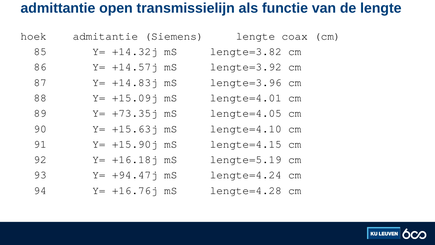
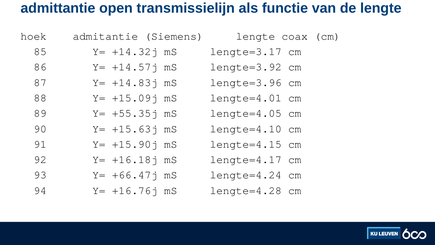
lengte=3.82: lengte=3.82 -> lengte=3.17
+73.35j: +73.35j -> +55.35j
lengte=5.19: lengte=5.19 -> lengte=4.17
+94.47j: +94.47j -> +66.47j
